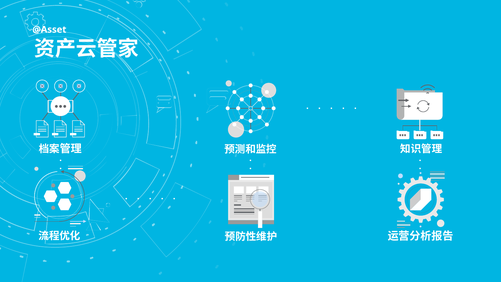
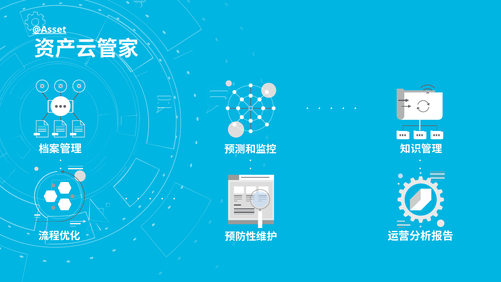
@Asset underline: none -> present
